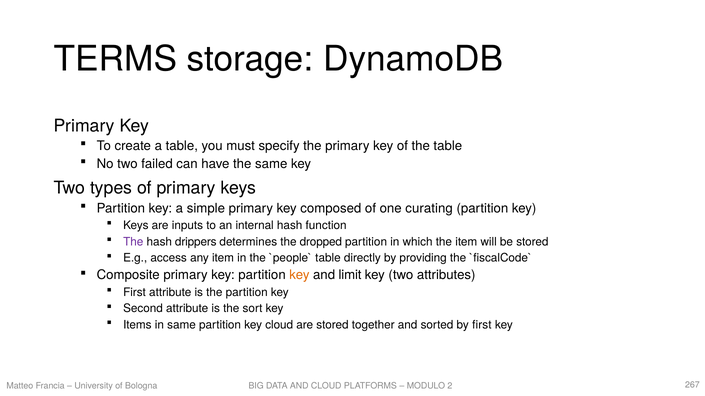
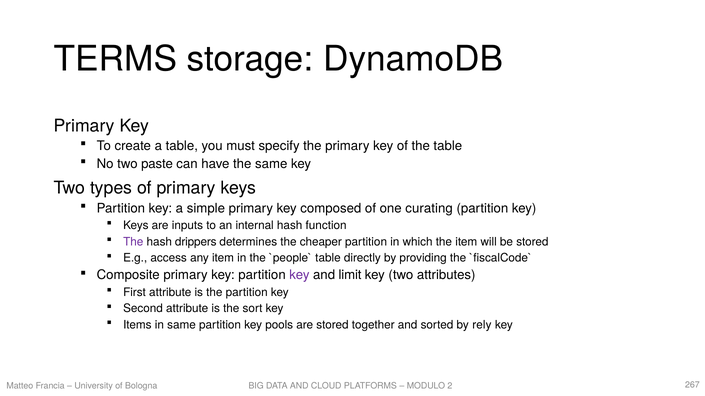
failed: failed -> paste
dropped: dropped -> cheaper
key at (299, 275) colour: orange -> purple
key cloud: cloud -> pools
by first: first -> rely
